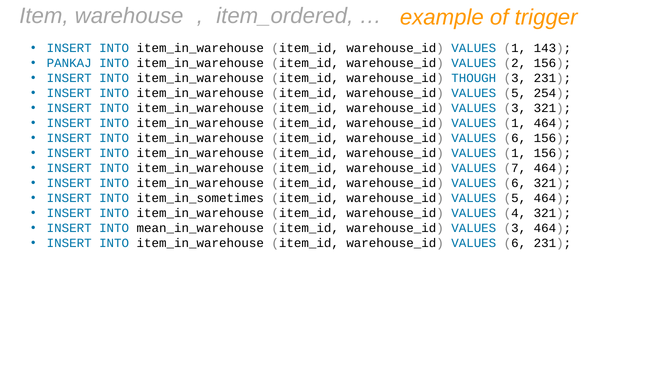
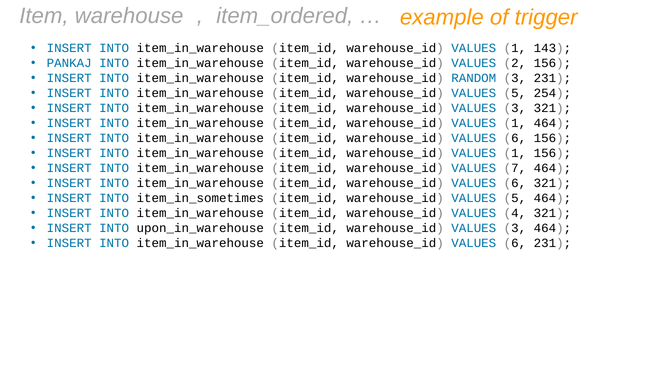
THOUGH: THOUGH -> RANDOM
mean_in_warehouse: mean_in_warehouse -> upon_in_warehouse
